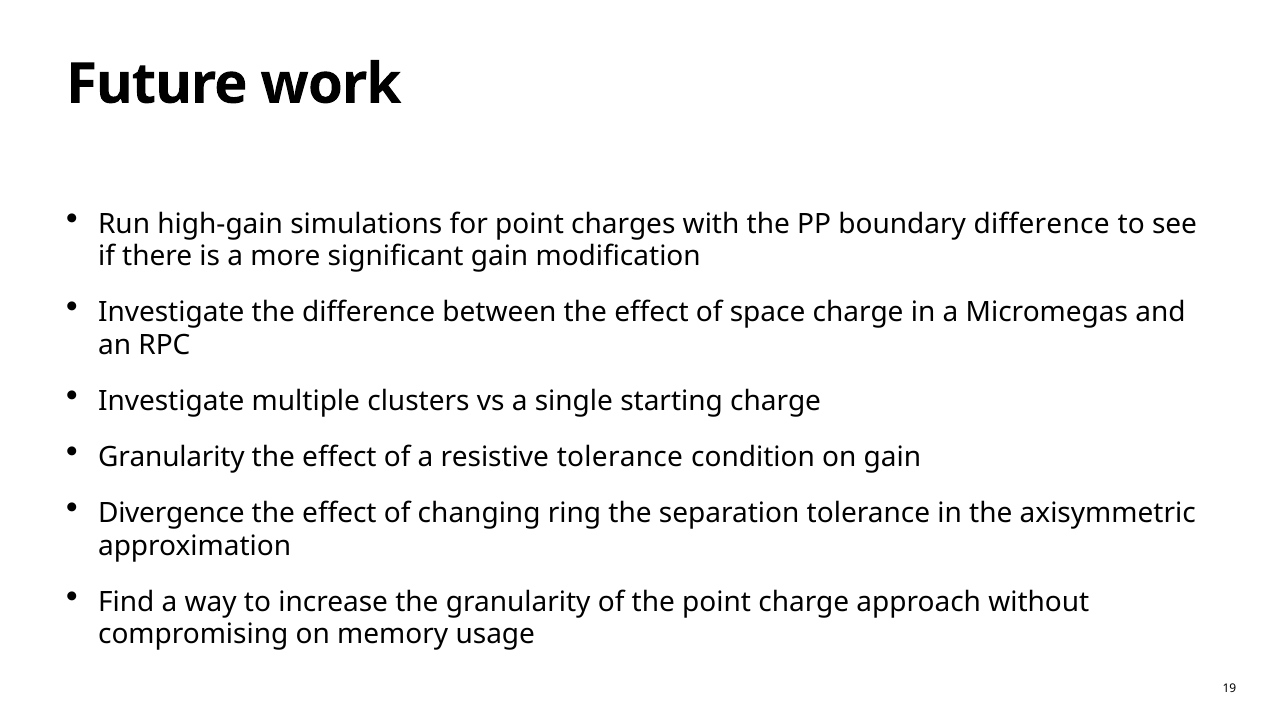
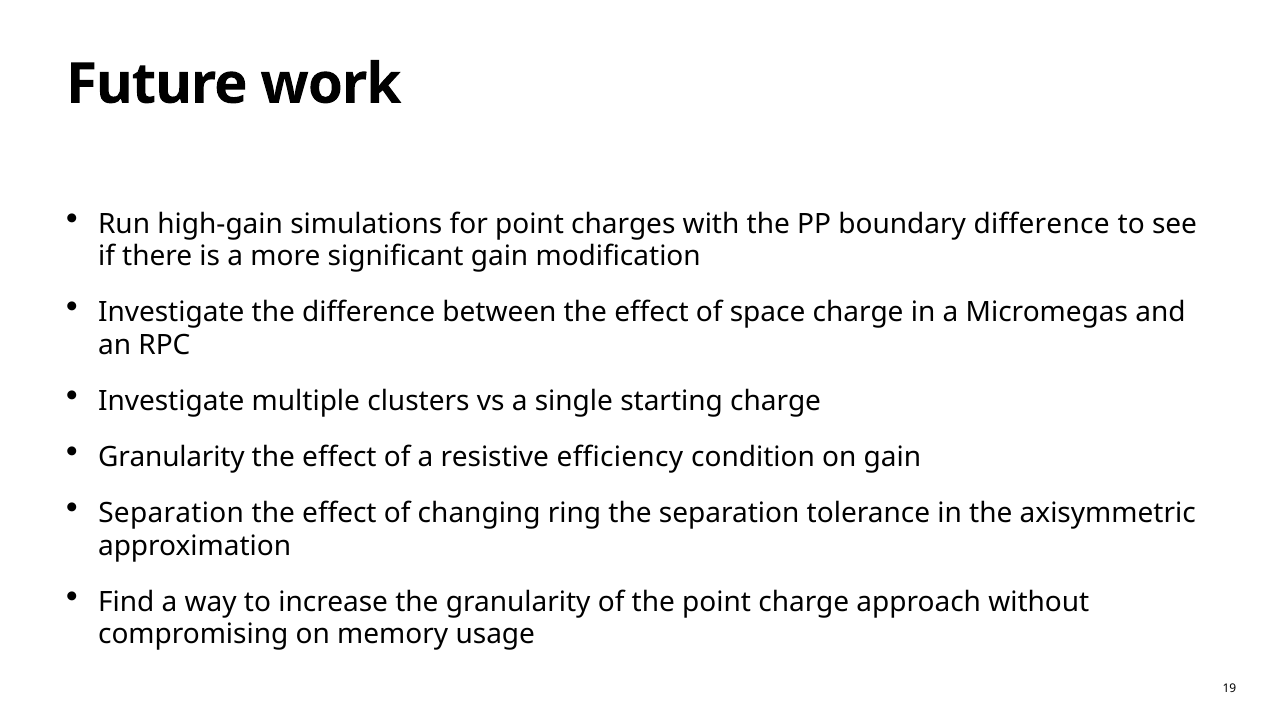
resistive tolerance: tolerance -> efficiency
Divergence at (171, 514): Divergence -> Separation
